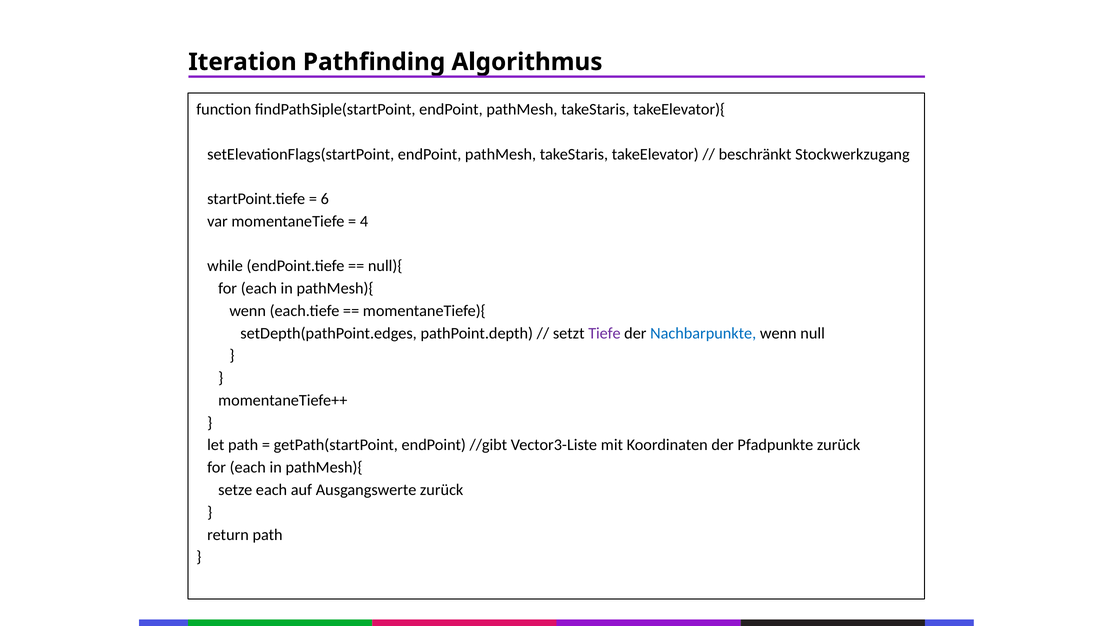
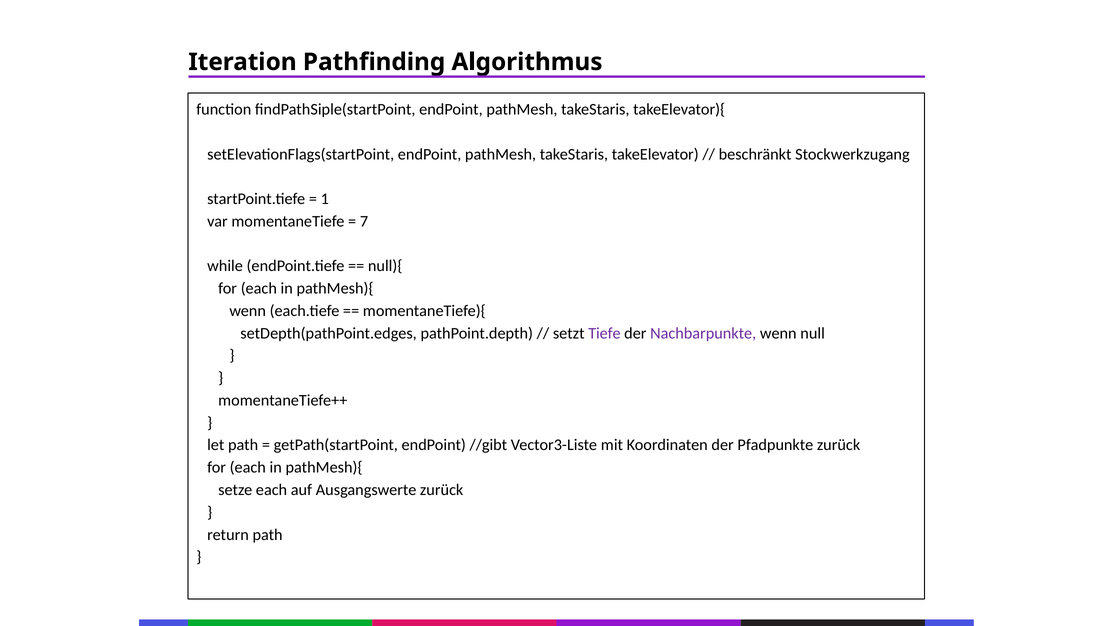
6: 6 -> 1
4: 4 -> 7
Nachbarpunkte colour: blue -> purple
